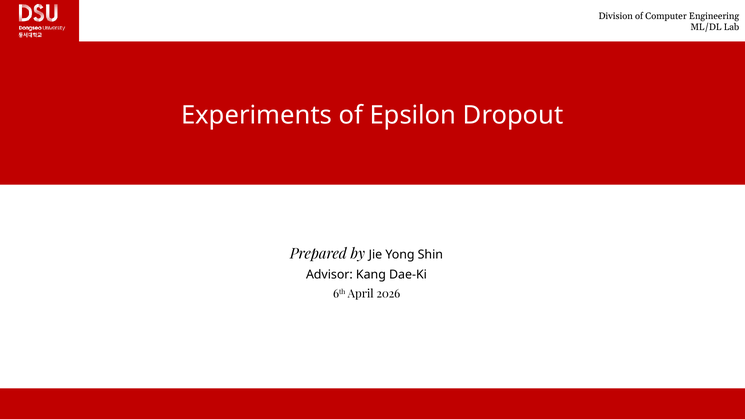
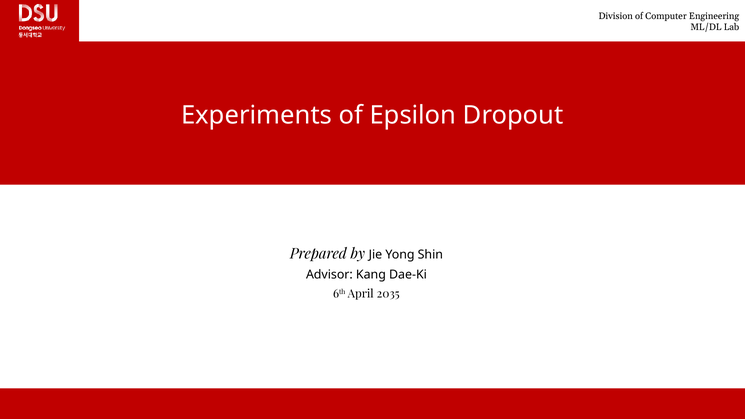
2026: 2026 -> 2035
